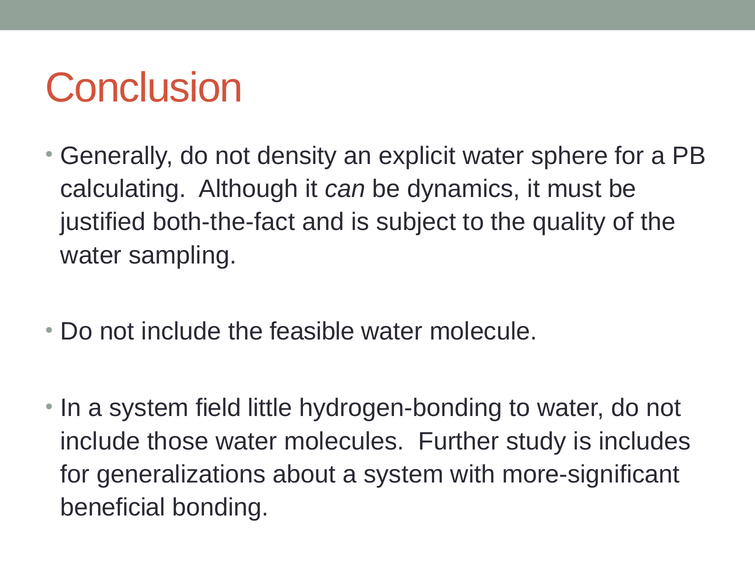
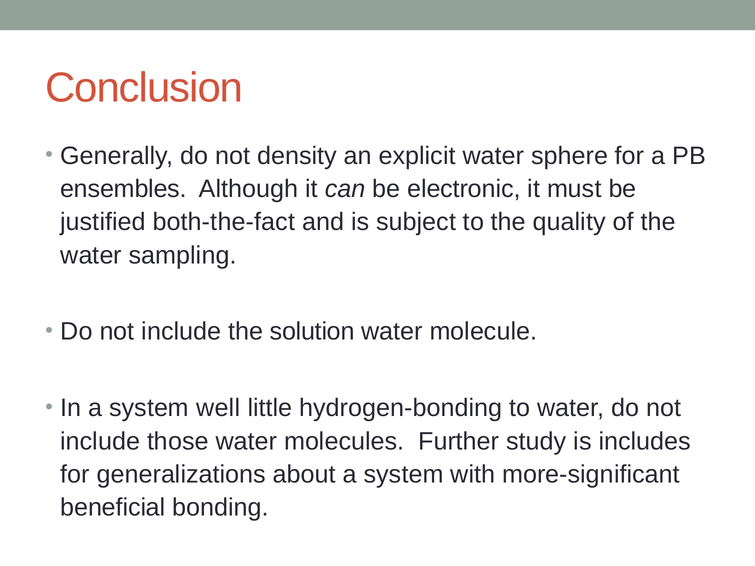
calculating: calculating -> ensembles
dynamics: dynamics -> electronic
feasible: feasible -> solution
field: field -> well
